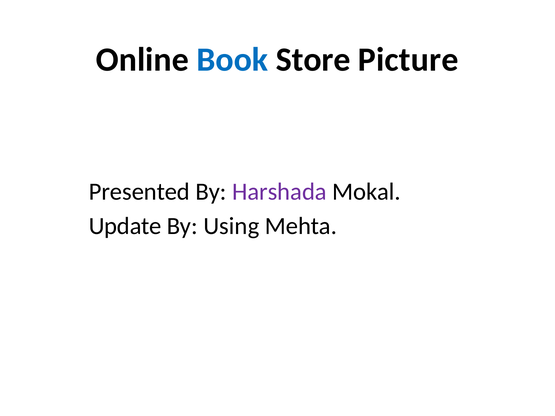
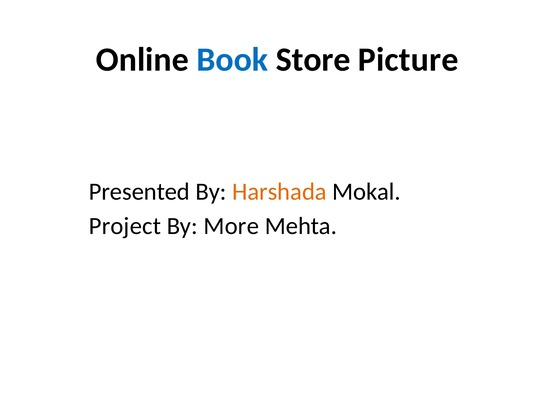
Harshada colour: purple -> orange
Update: Update -> Project
Using: Using -> More
